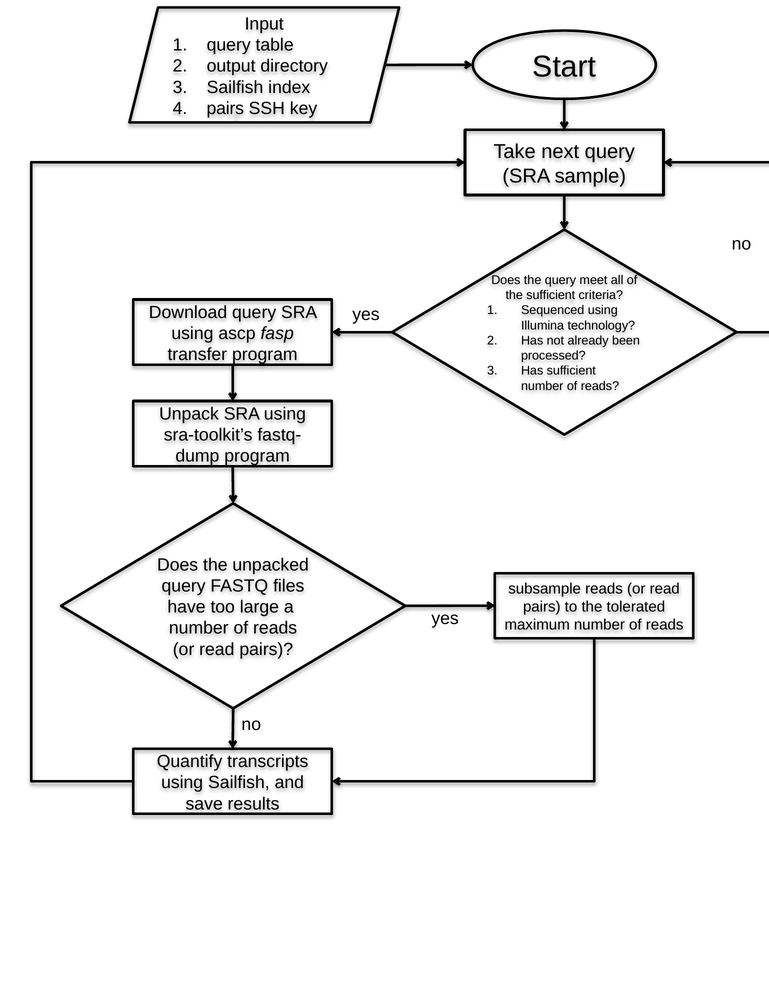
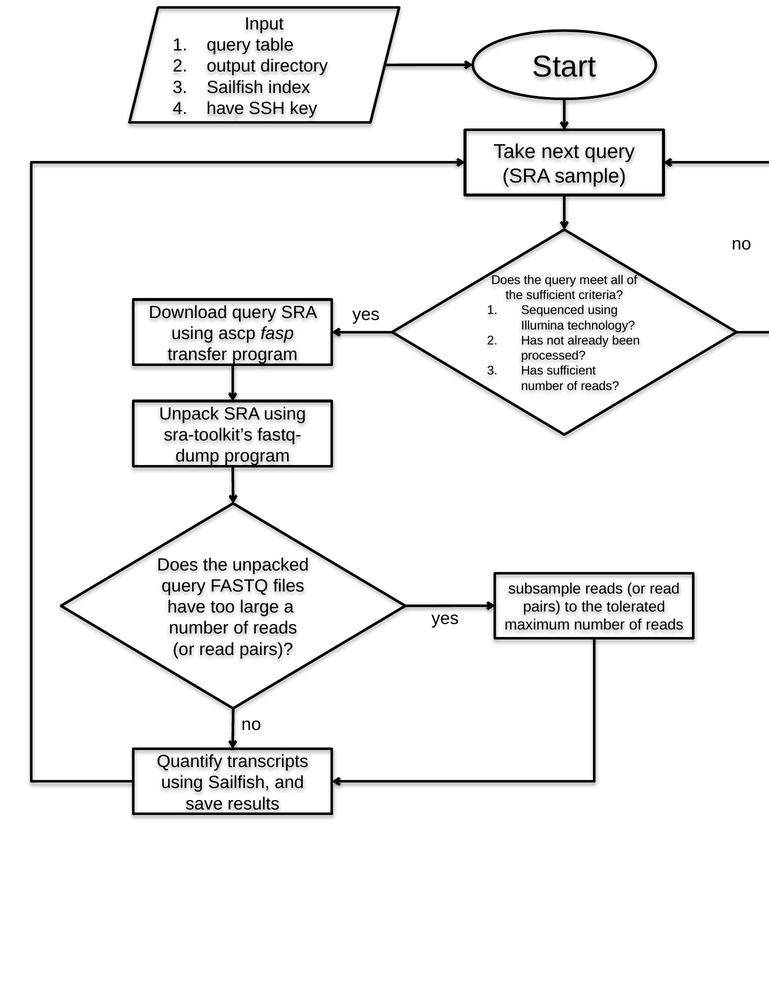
pairs at (225, 108): pairs -> have
